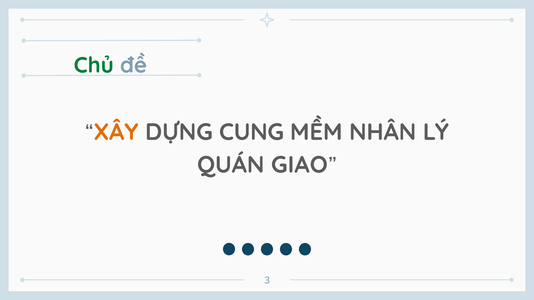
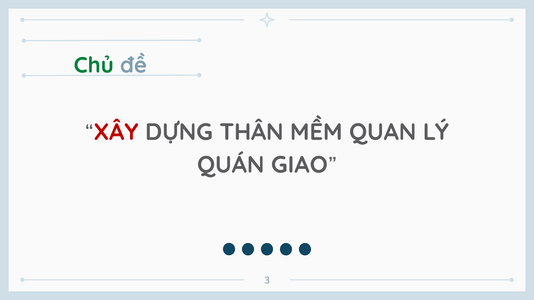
XÂY colour: orange -> red
CUNG: CUNG -> THÂN
NHÂN: NHÂN -> QUAN
